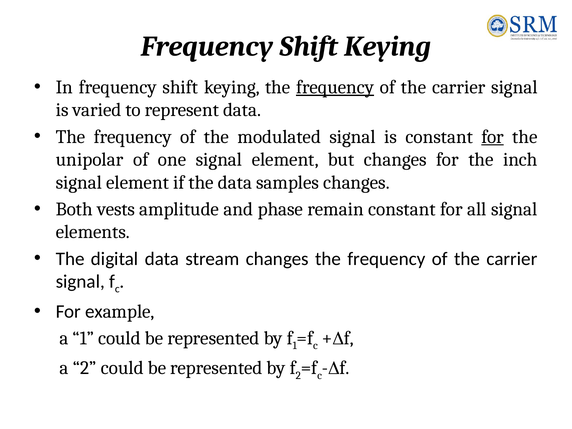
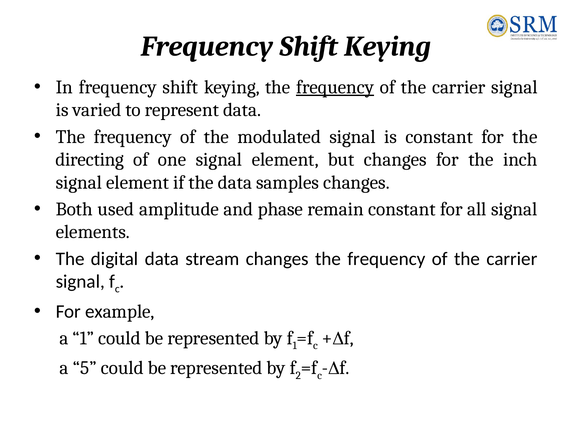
for at (493, 137) underline: present -> none
unipolar: unipolar -> directing
vests: vests -> used
a 2: 2 -> 5
